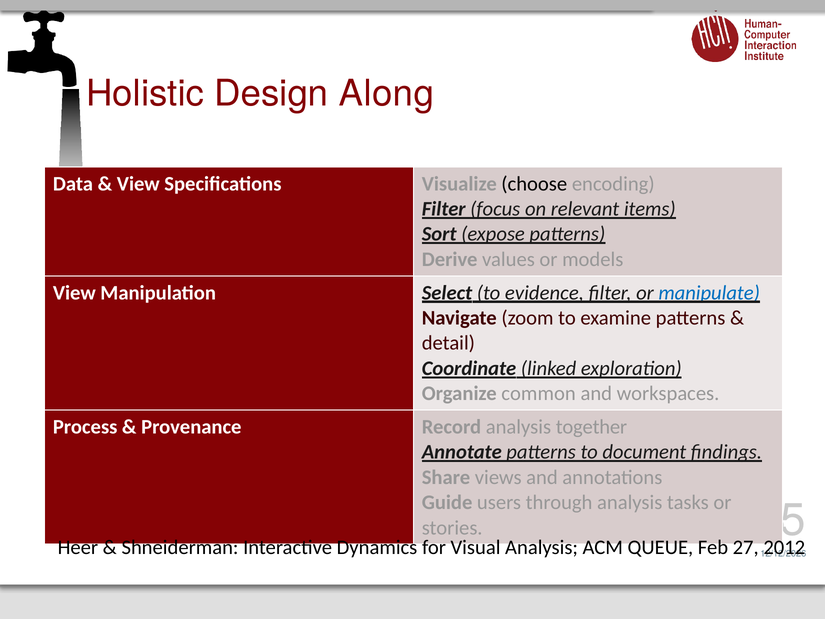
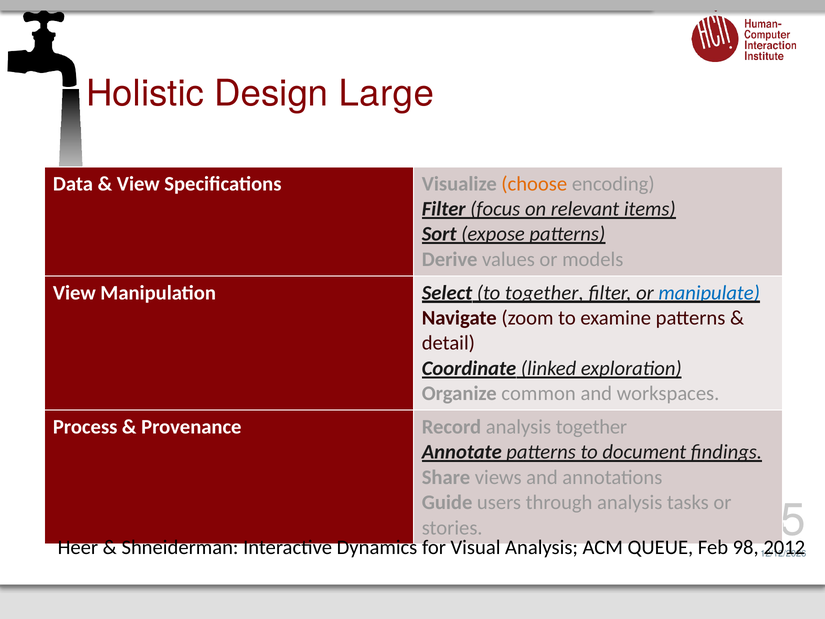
Along: Along -> Large
choose colour: black -> orange
to evidence: evidence -> together
27: 27 -> 98
